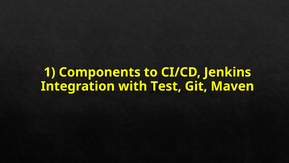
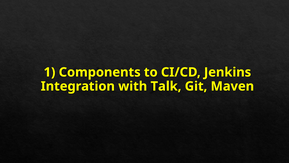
Test: Test -> Talk
